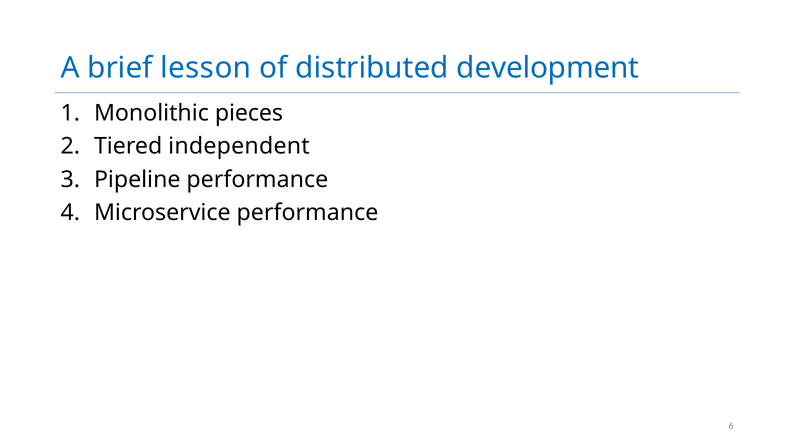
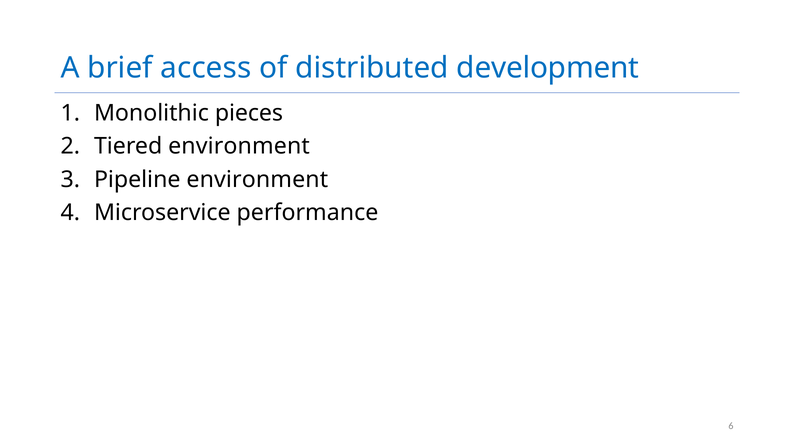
lesson: lesson -> access
Tiered independent: independent -> environment
Pipeline performance: performance -> environment
